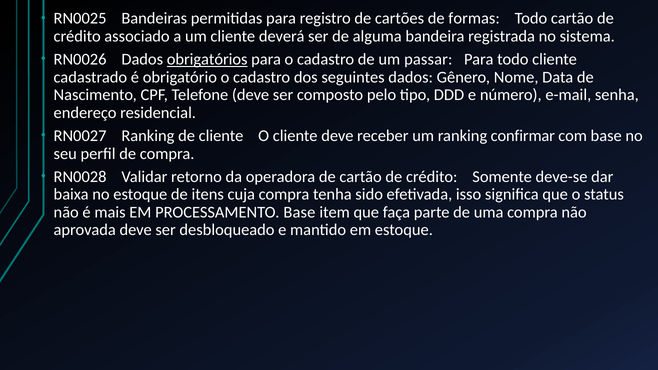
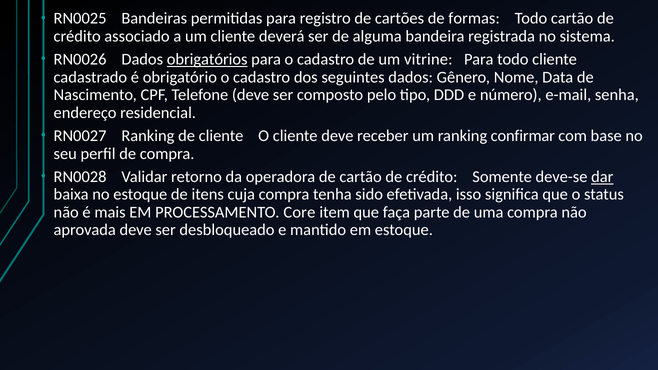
passar: passar -> vitrine
dar underline: none -> present
PROCESSAMENTO Base: Base -> Core
